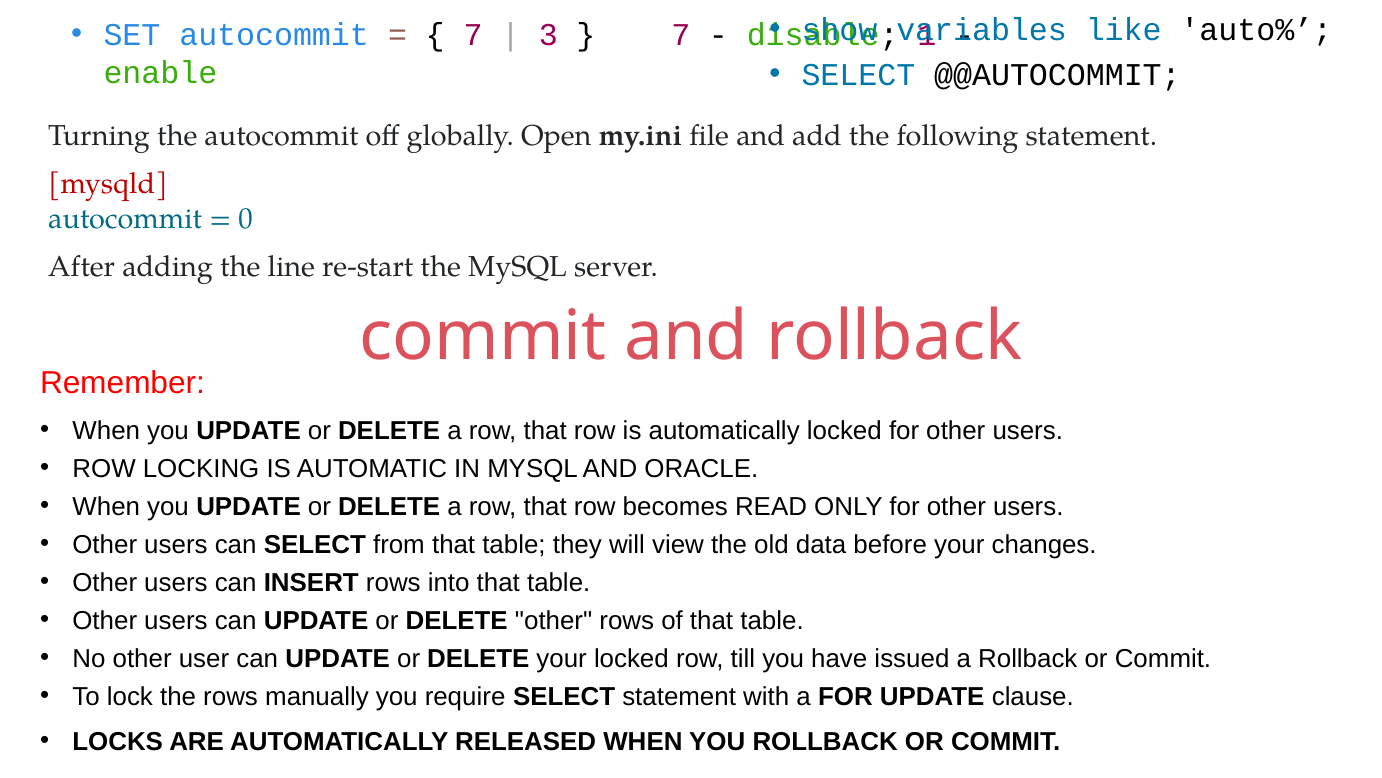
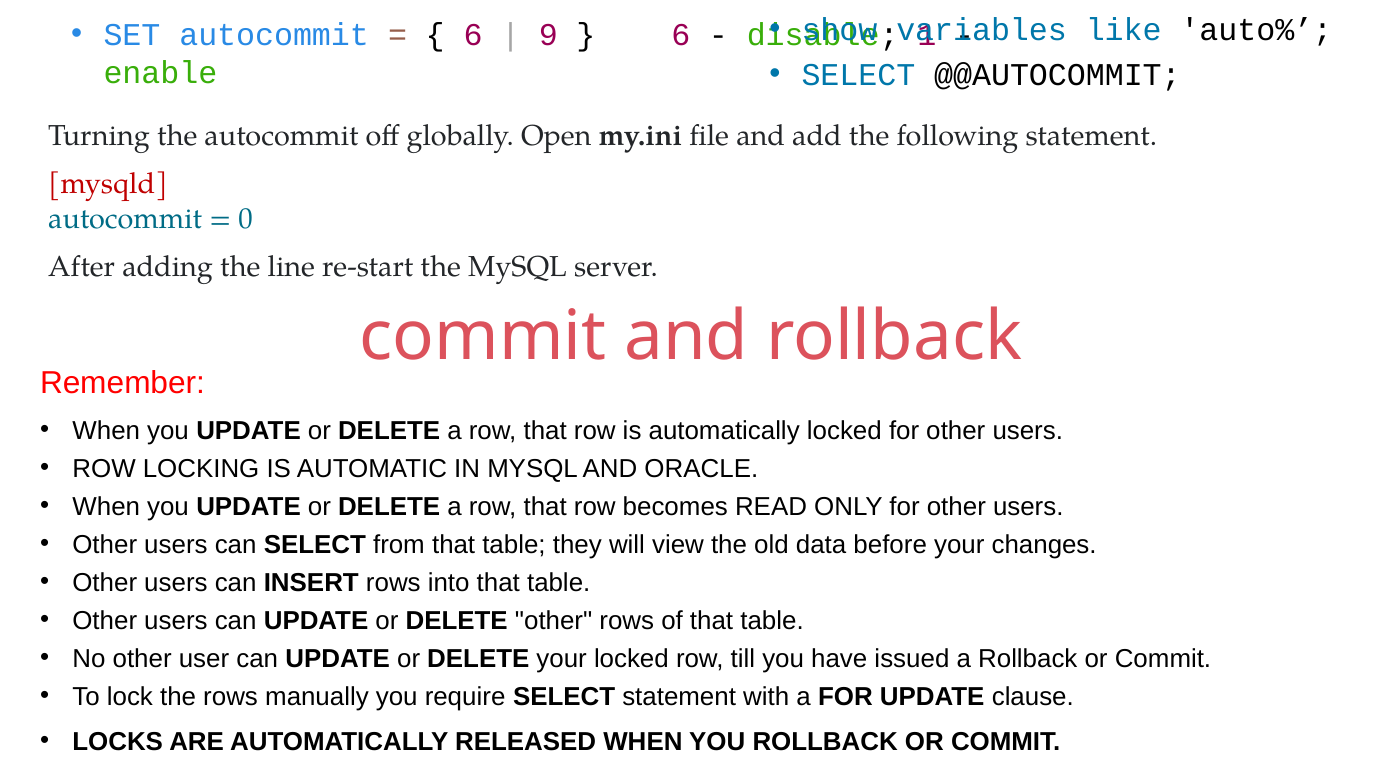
7 at (473, 35): 7 -> 6
3: 3 -> 9
7 at (681, 35): 7 -> 6
